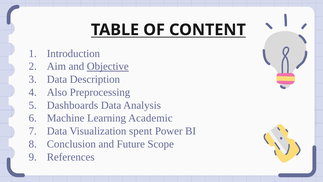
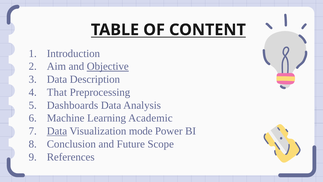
Also: Also -> That
Data at (57, 131) underline: none -> present
spent: spent -> mode
